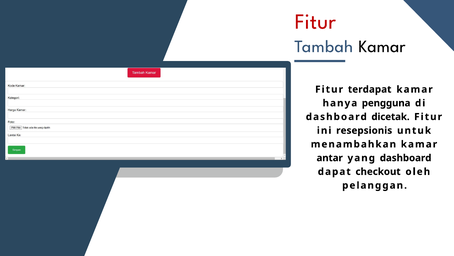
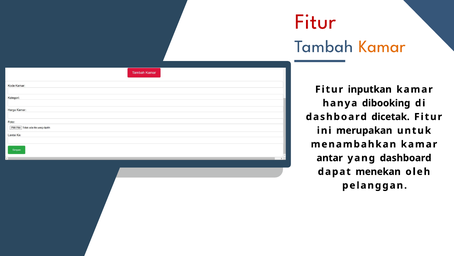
Kamar at (382, 46) colour: black -> orange
terdapat: terdapat -> inputkan
pengguna: pengguna -> dibooking
resepsionis: resepsionis -> merupakan
checkout: checkout -> menekan
